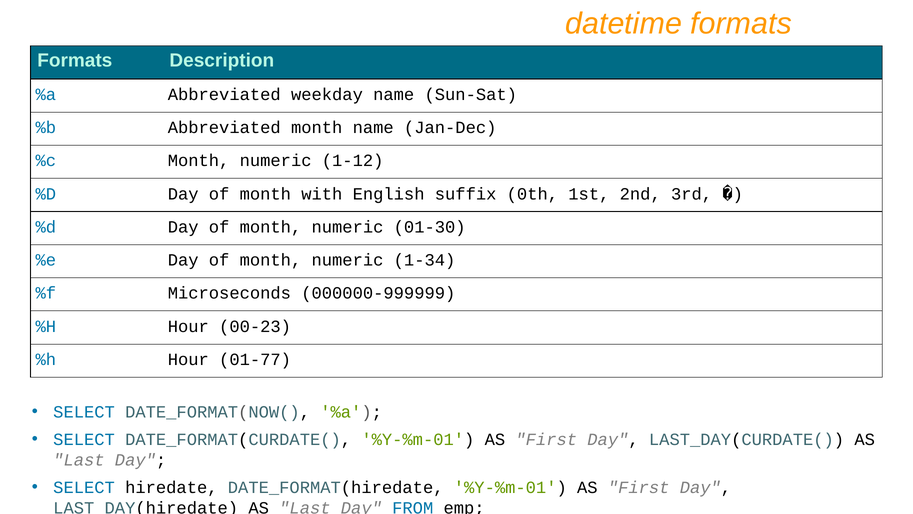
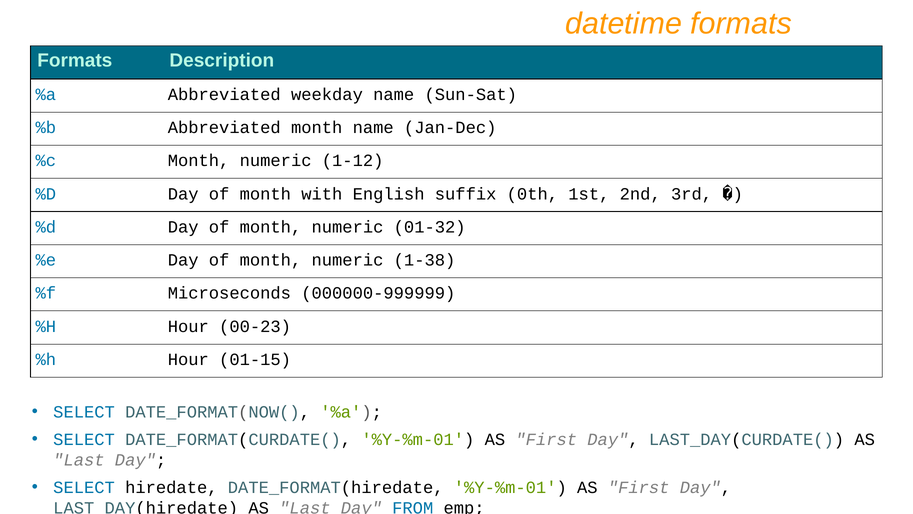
01-30: 01-30 -> 01-32
1-34: 1-34 -> 1-38
01-77: 01-77 -> 01-15
